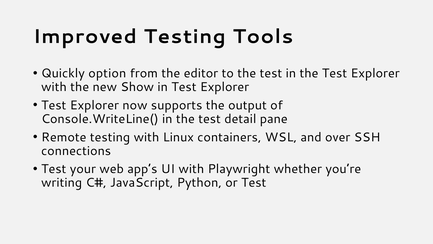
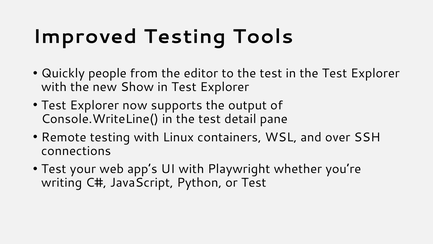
option: option -> people
